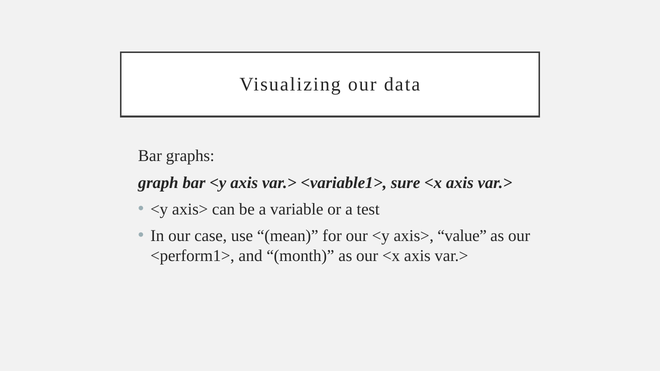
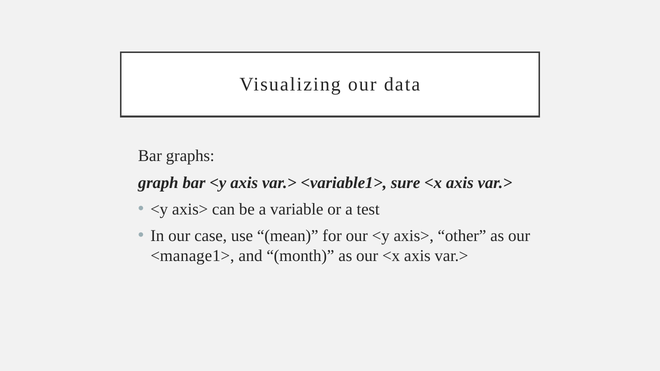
value: value -> other
<perform1>: <perform1> -> <manage1>
